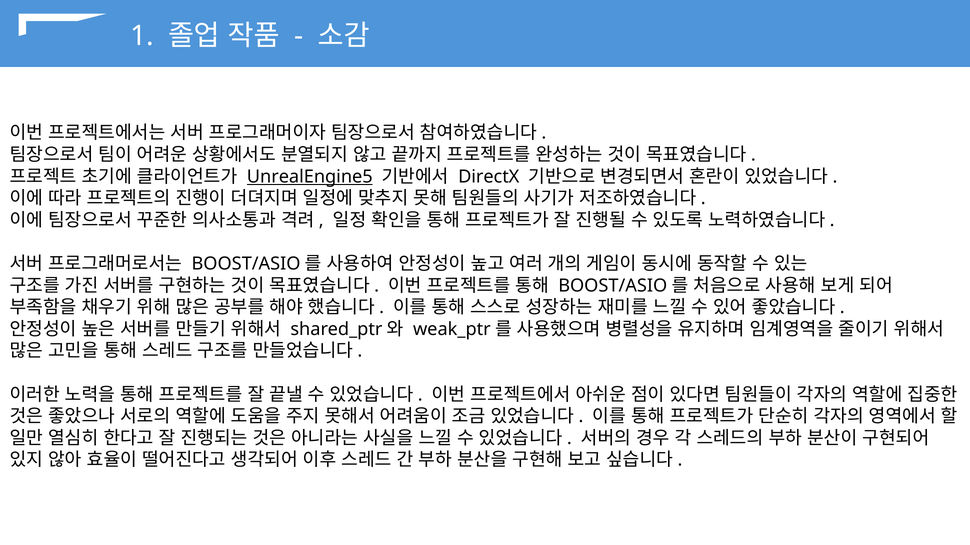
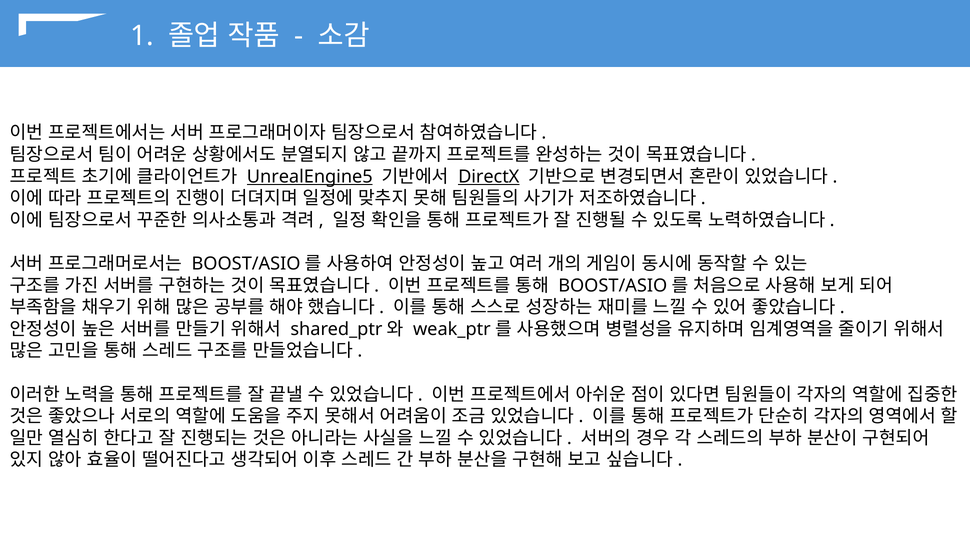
DirectX underline: none -> present
